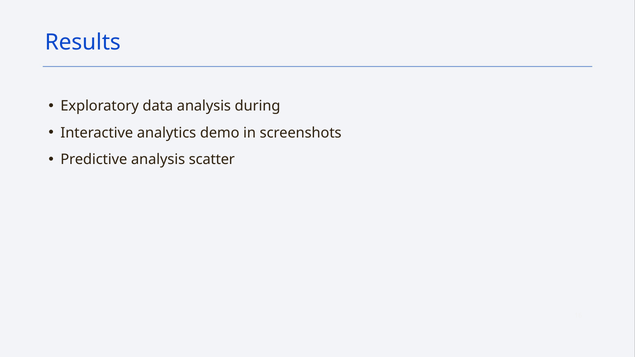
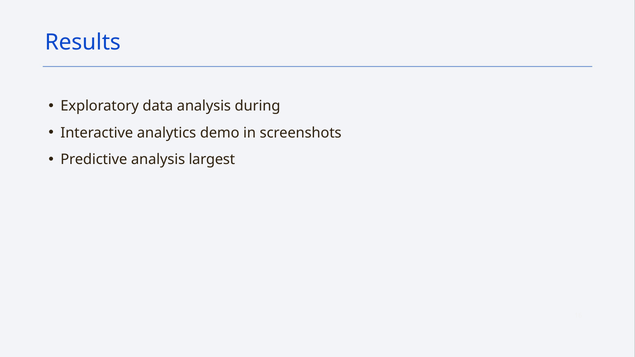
scatter: scatter -> largest
